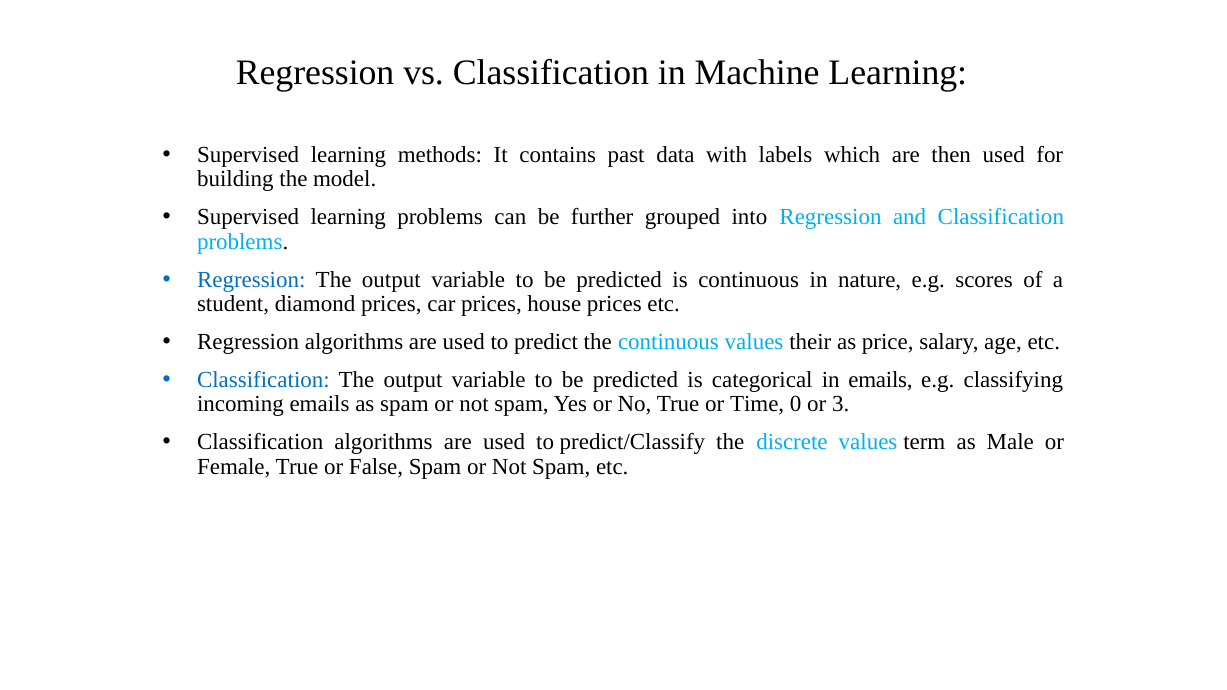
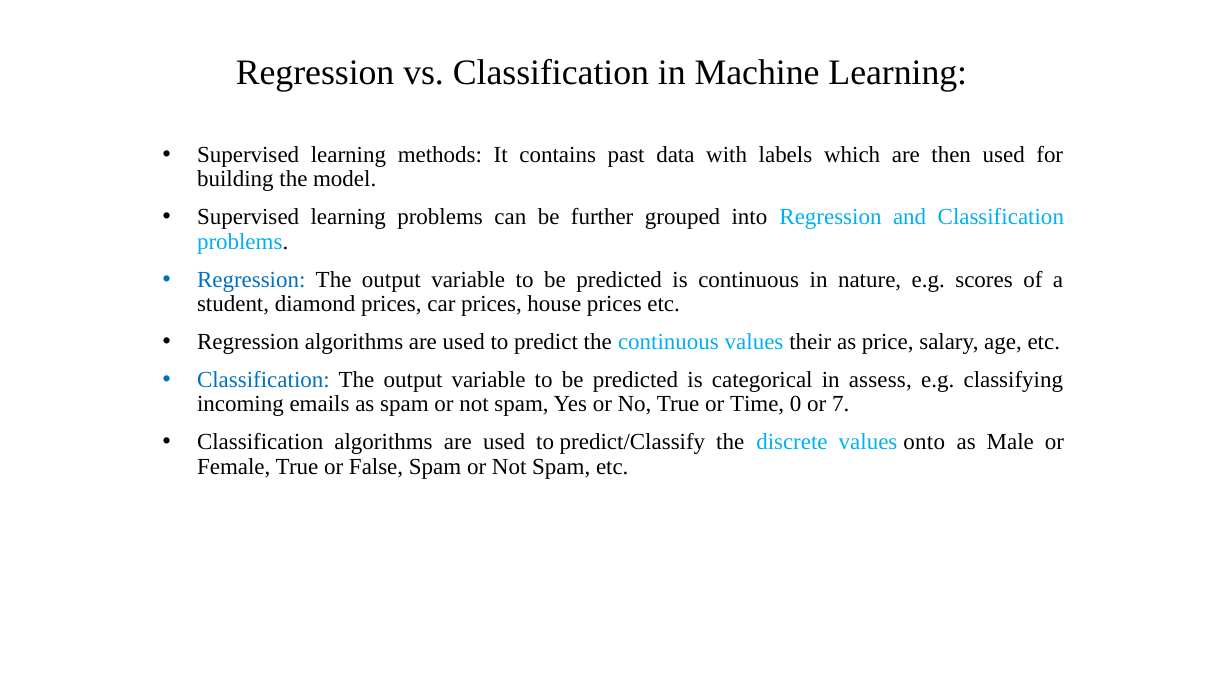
in emails: emails -> assess
3: 3 -> 7
term: term -> onto
